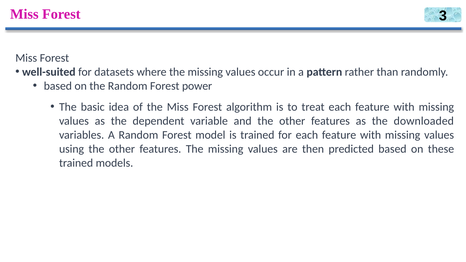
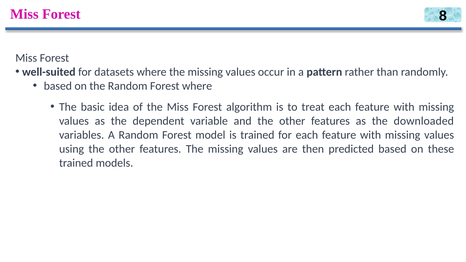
3: 3 -> 8
Forest power: power -> where
